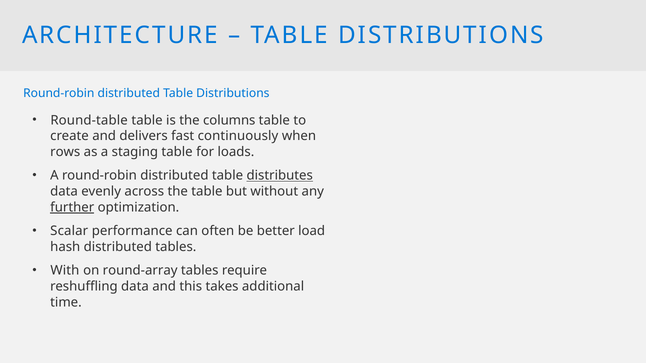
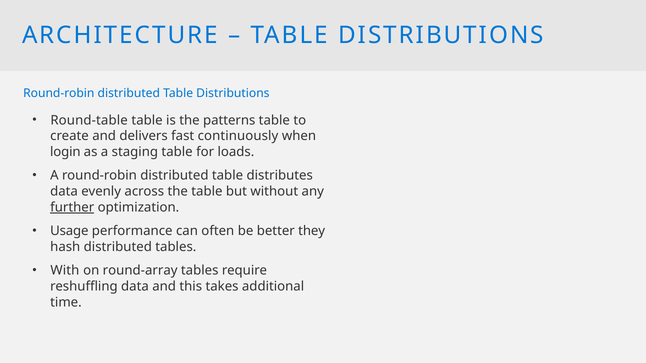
columns: columns -> patterns
rows: rows -> login
distributes underline: present -> none
Scalar: Scalar -> Usage
load: load -> they
